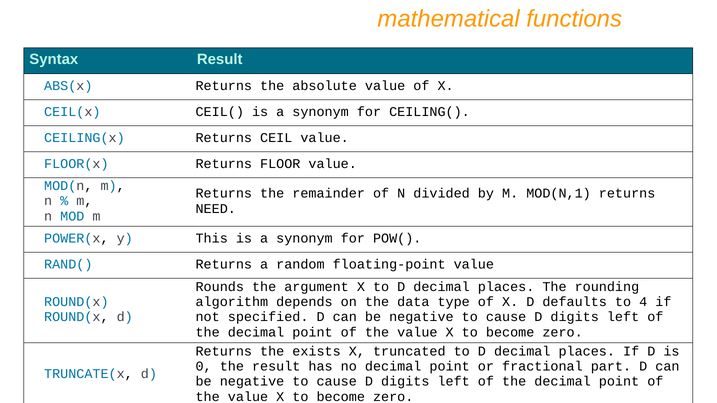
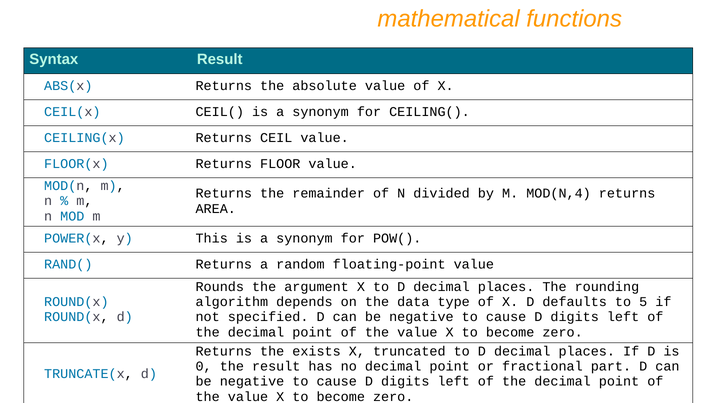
MOD(N,1: MOD(N,1 -> MOD(N,4
NEED: NEED -> AREA
4: 4 -> 5
